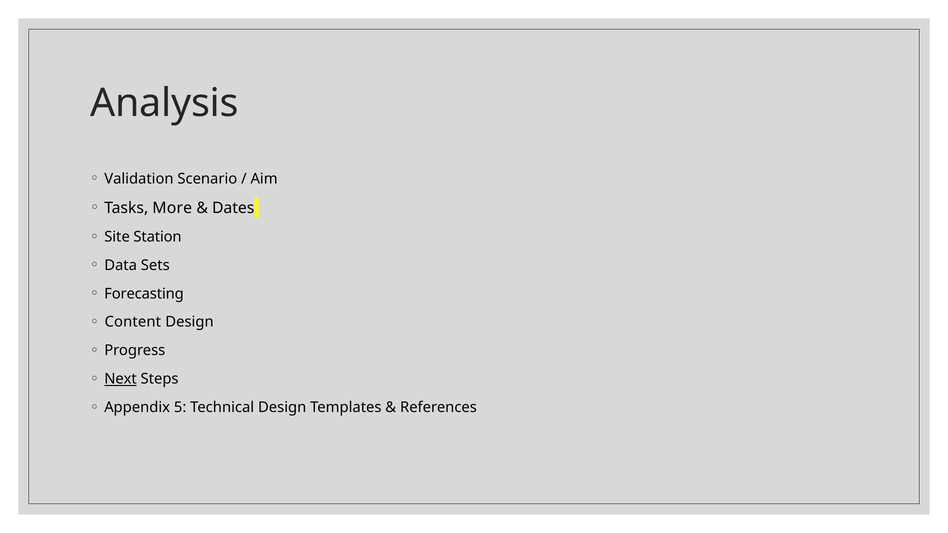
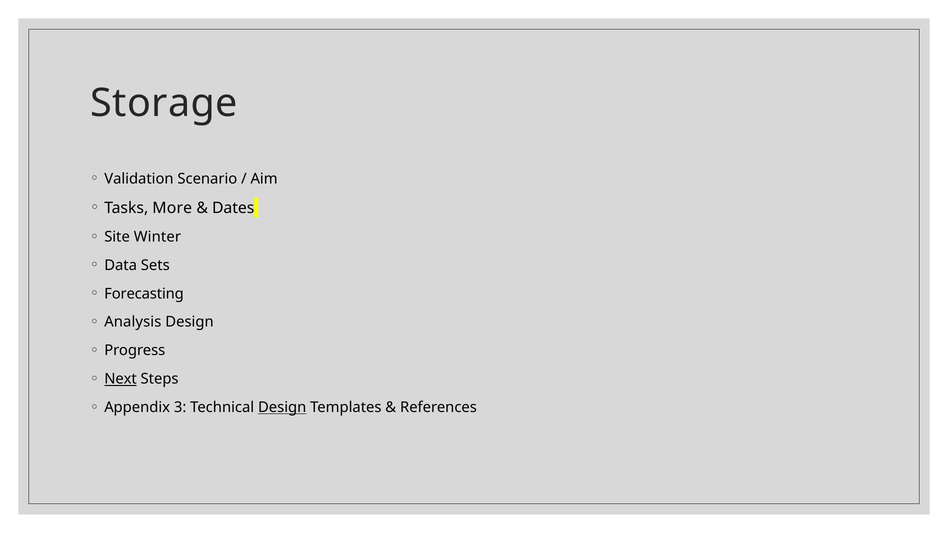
Analysis: Analysis -> Storage
Station: Station -> Winter
Content: Content -> Analysis
5: 5 -> 3
Design at (282, 408) underline: none -> present
